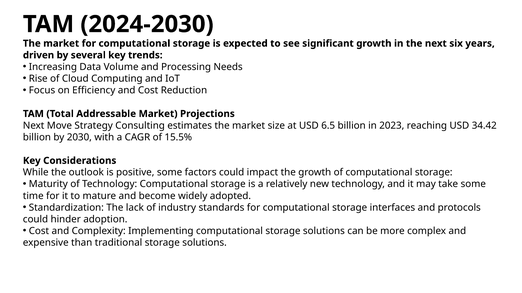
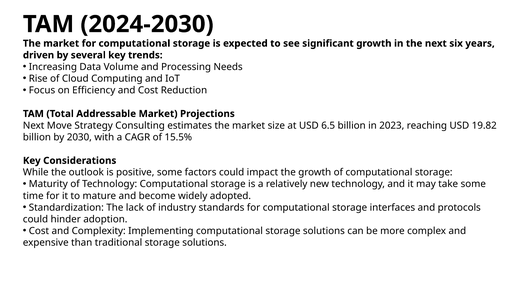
34.42: 34.42 -> 19.82
